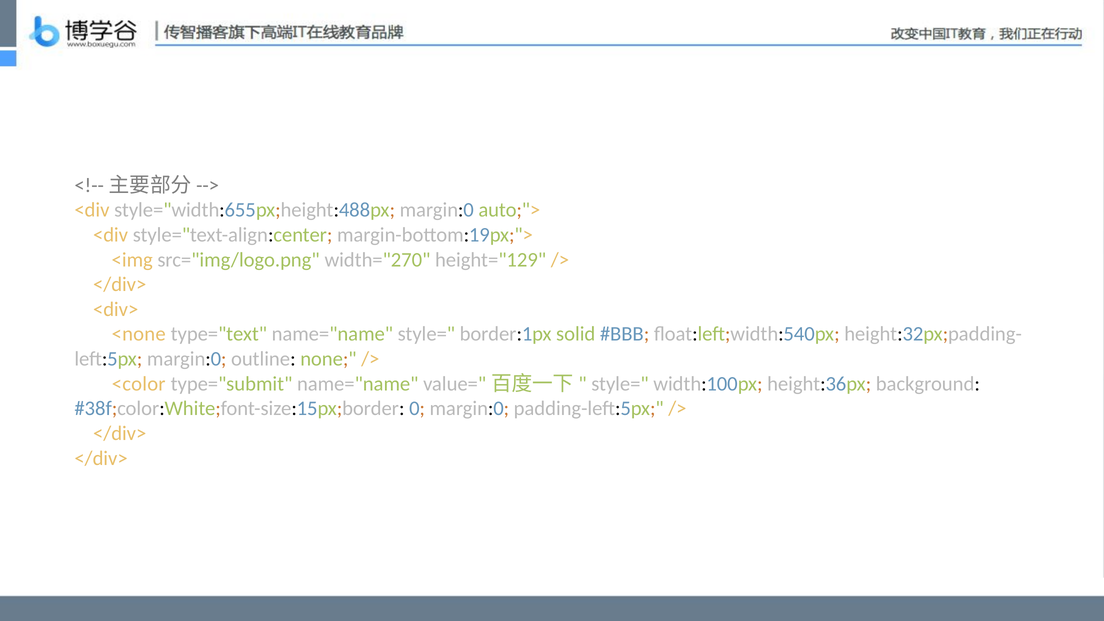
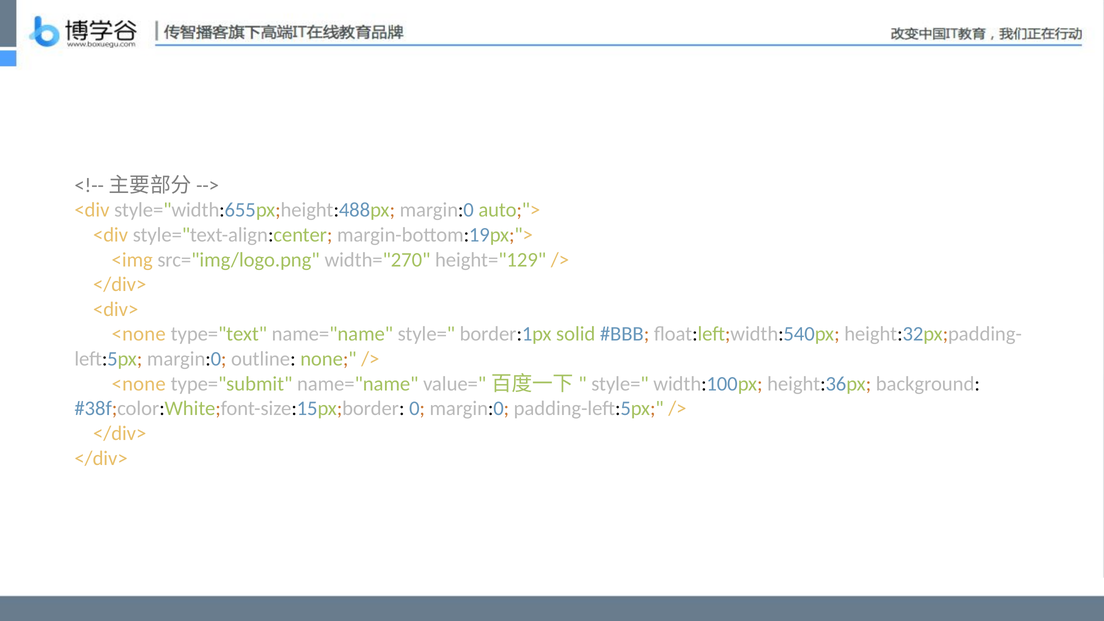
<color at (139, 384): <color -> <none
